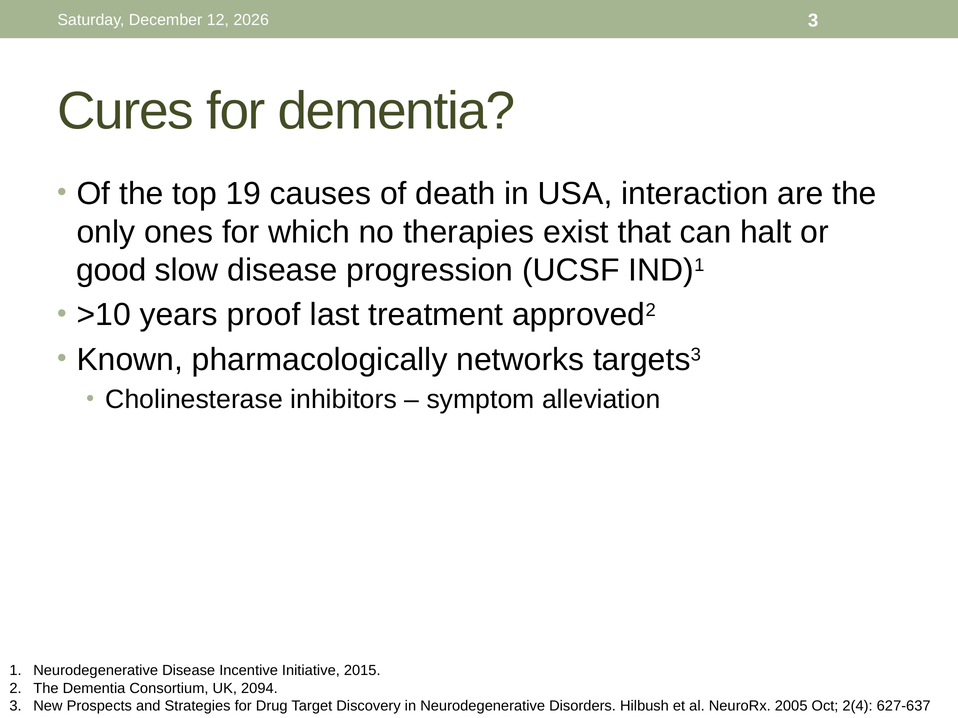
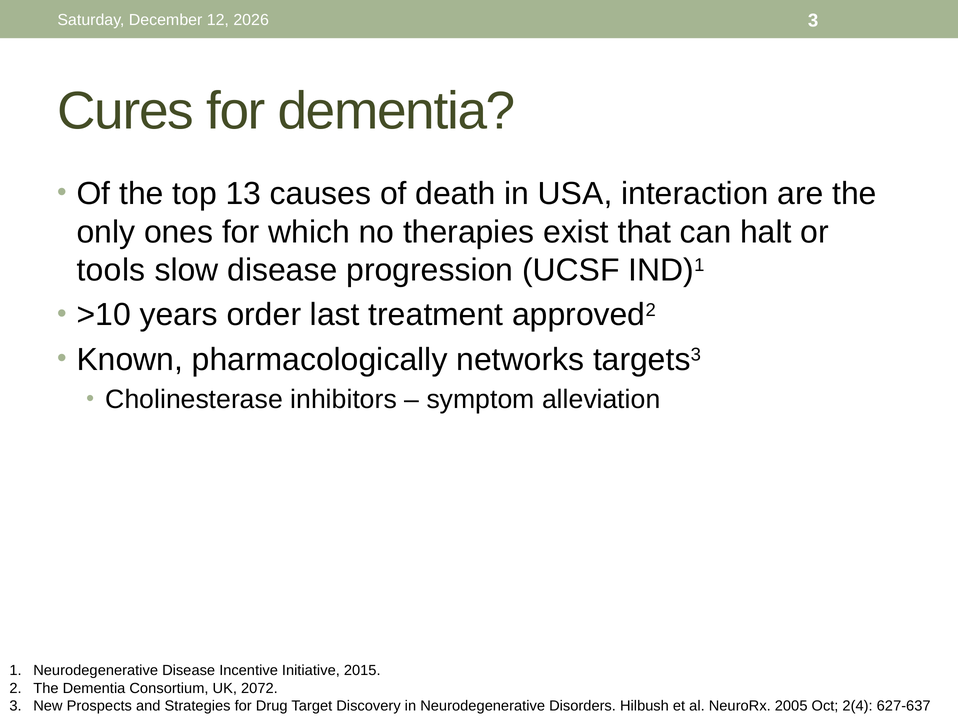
19: 19 -> 13
good: good -> tools
proof: proof -> order
2094: 2094 -> 2072
